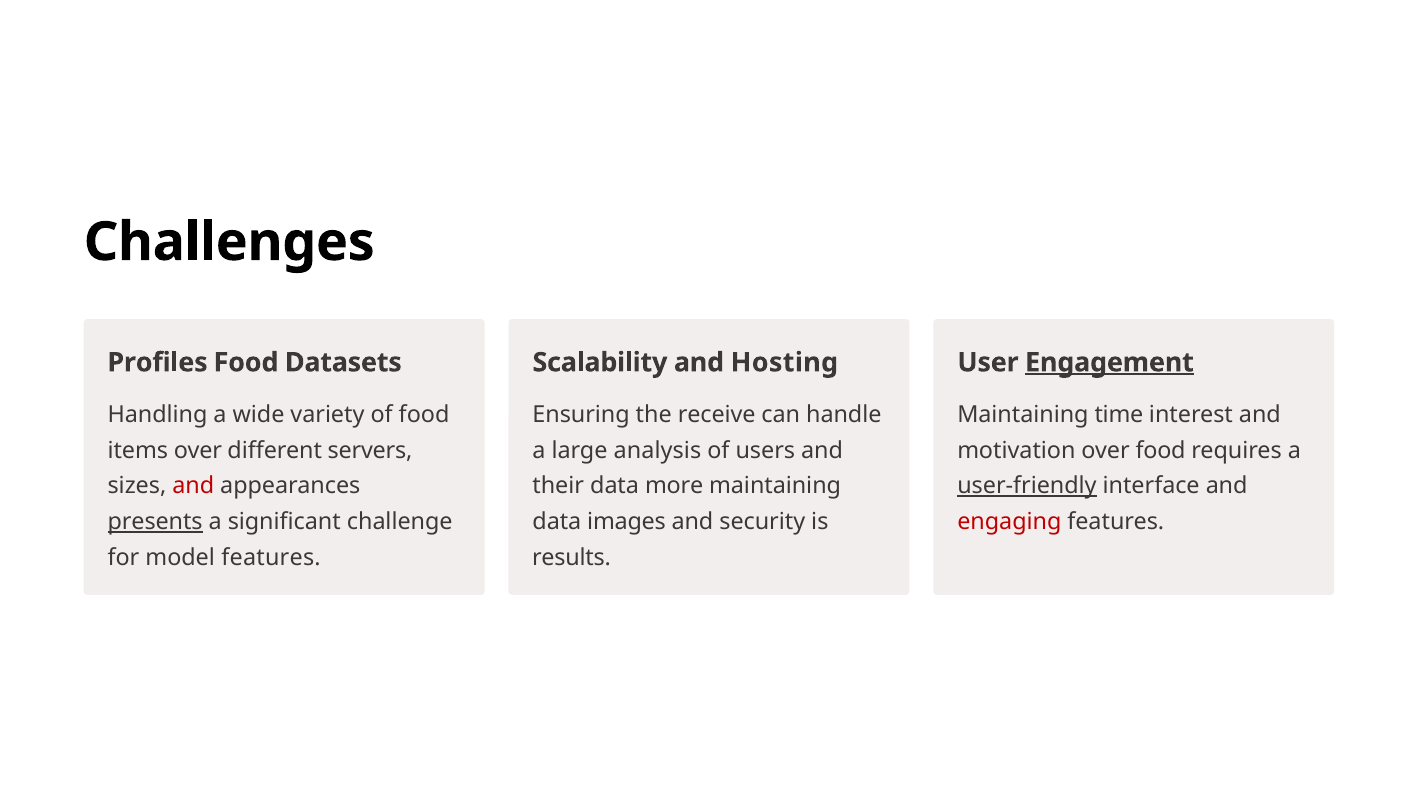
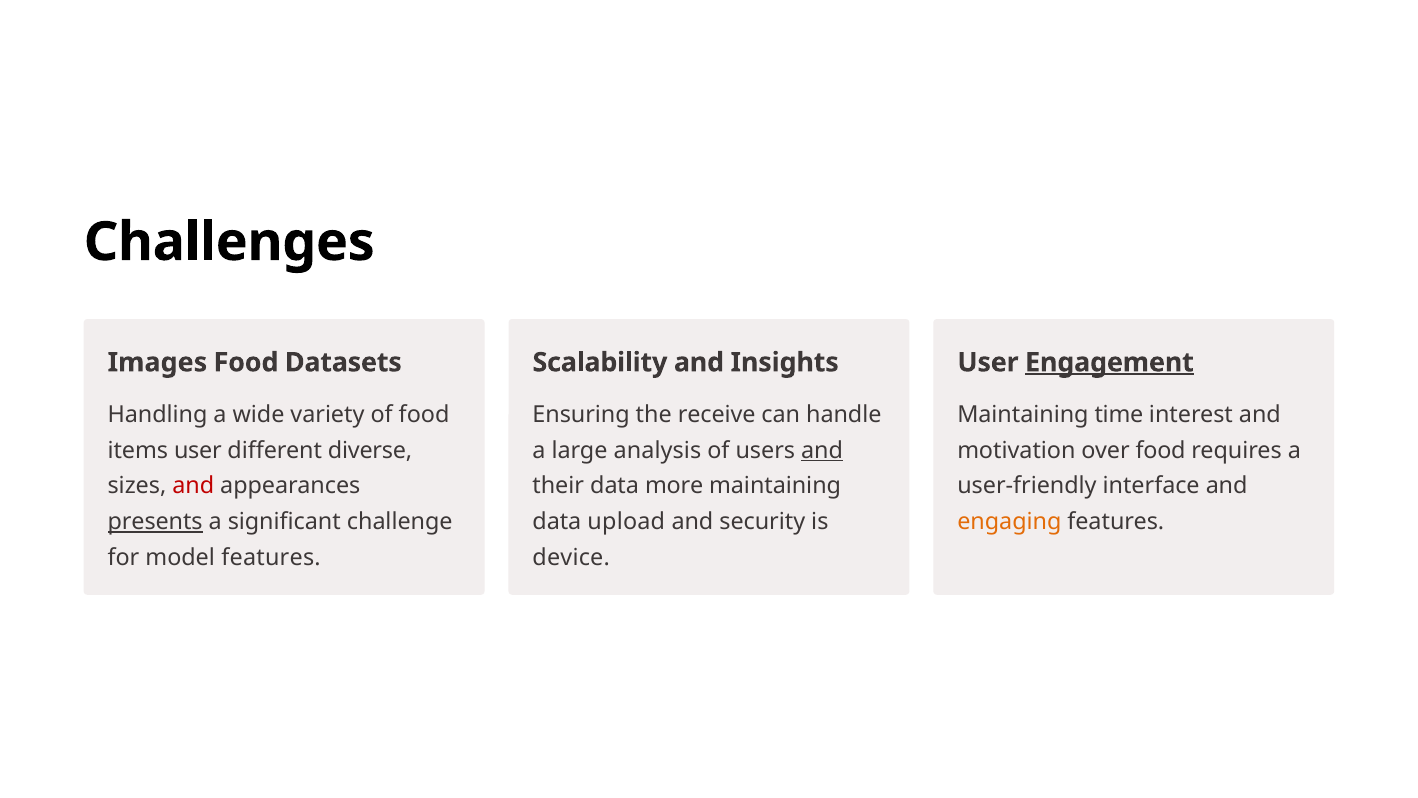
Profiles: Profiles -> Images
Hosting: Hosting -> Insights
items over: over -> user
servers: servers -> diverse
and at (822, 450) underline: none -> present
user-friendly underline: present -> none
images: images -> upload
engaging colour: red -> orange
results: results -> device
